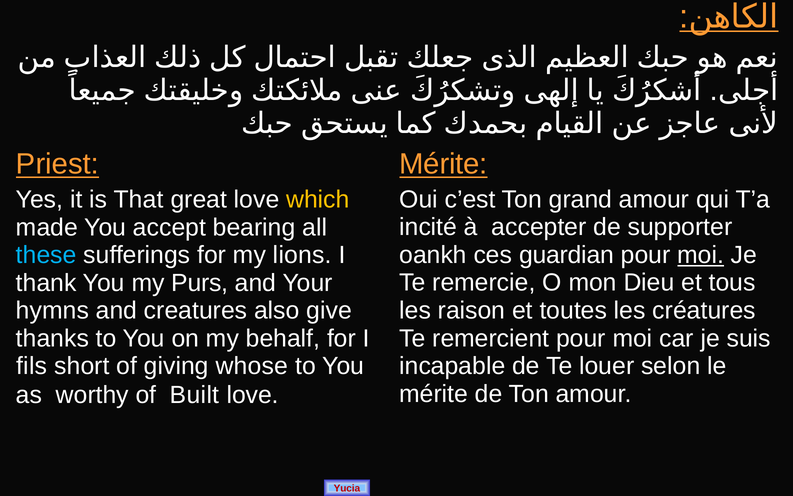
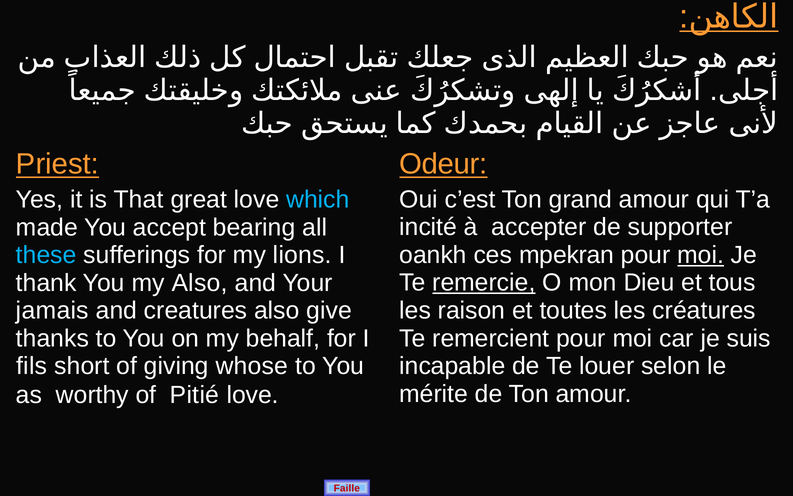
Mérite at (443, 164): Mérite -> Odeur
which colour: yellow -> light blue
guardian: guardian -> mpekran
remercie underline: none -> present
my Purs: Purs -> Also
hymns: hymns -> jamais
Built: Built -> Pitié
Yucia: Yucia -> Faille
